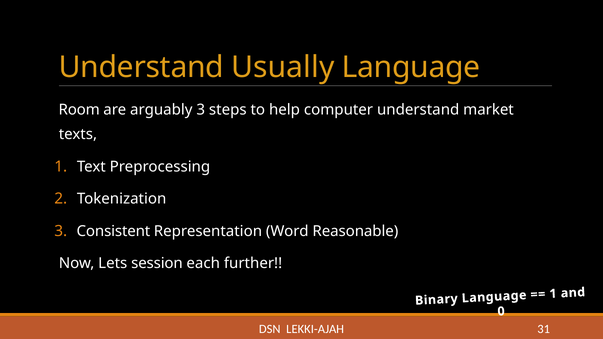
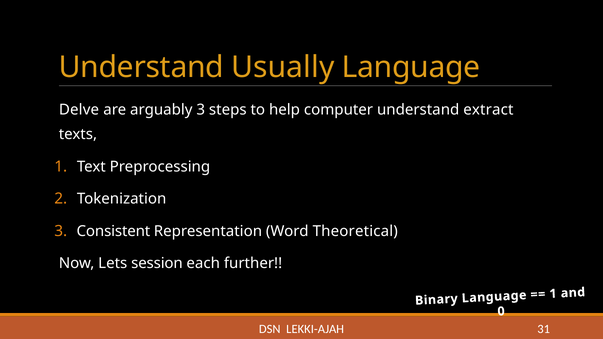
Room: Room -> Delve
market: market -> extract
Reasonable: Reasonable -> Theoretical
